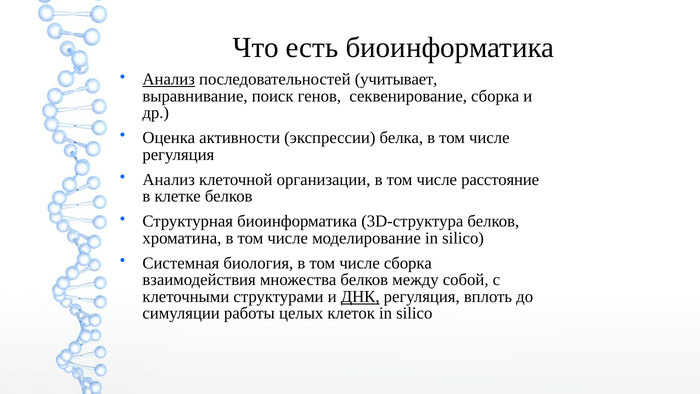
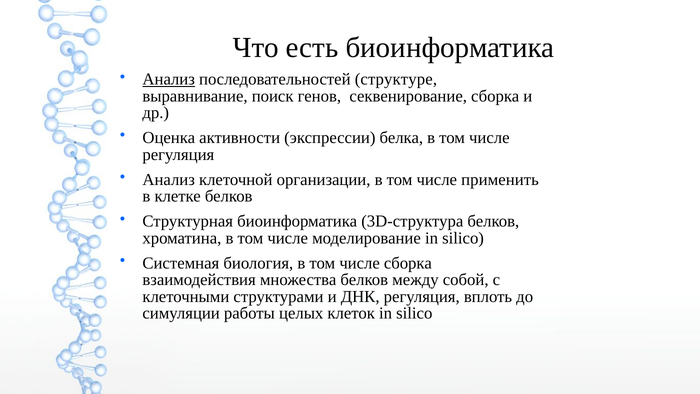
учитывает: учитывает -> структуре
расстояние: расстояние -> применить
ДНК underline: present -> none
